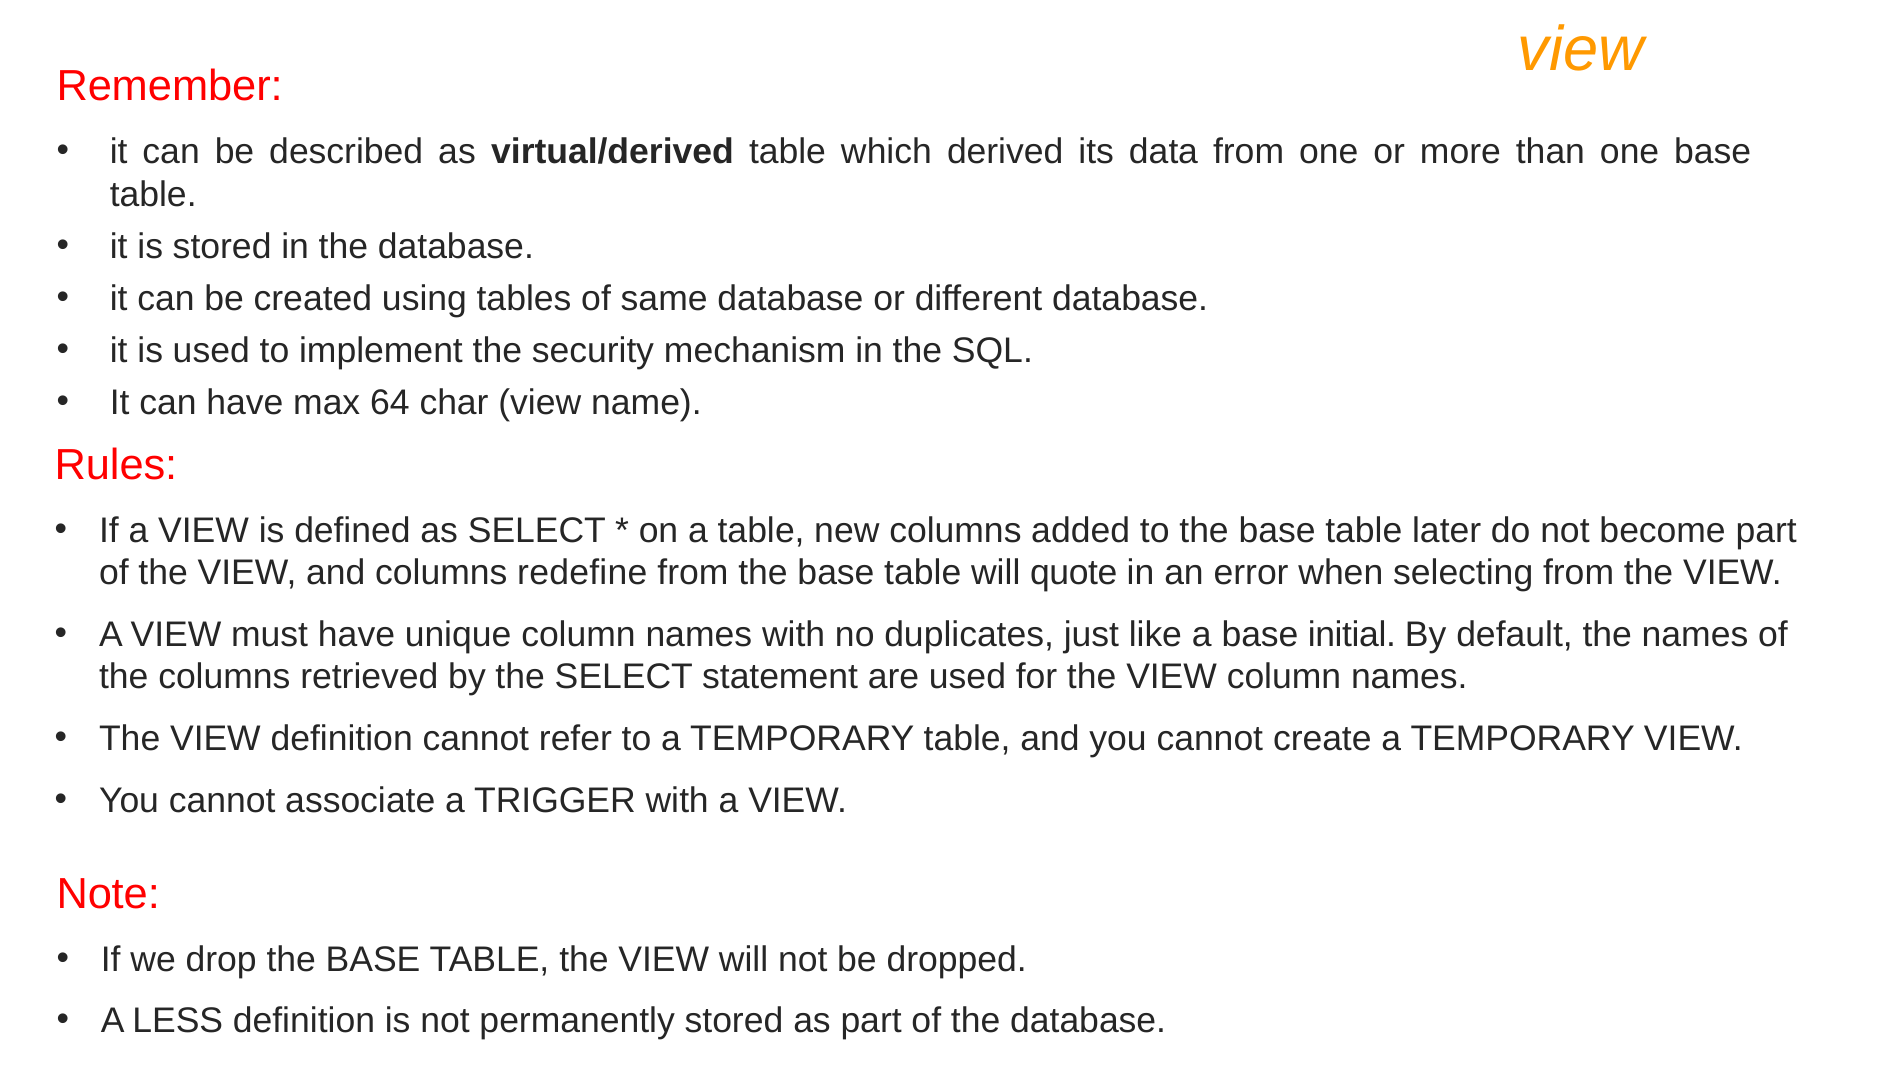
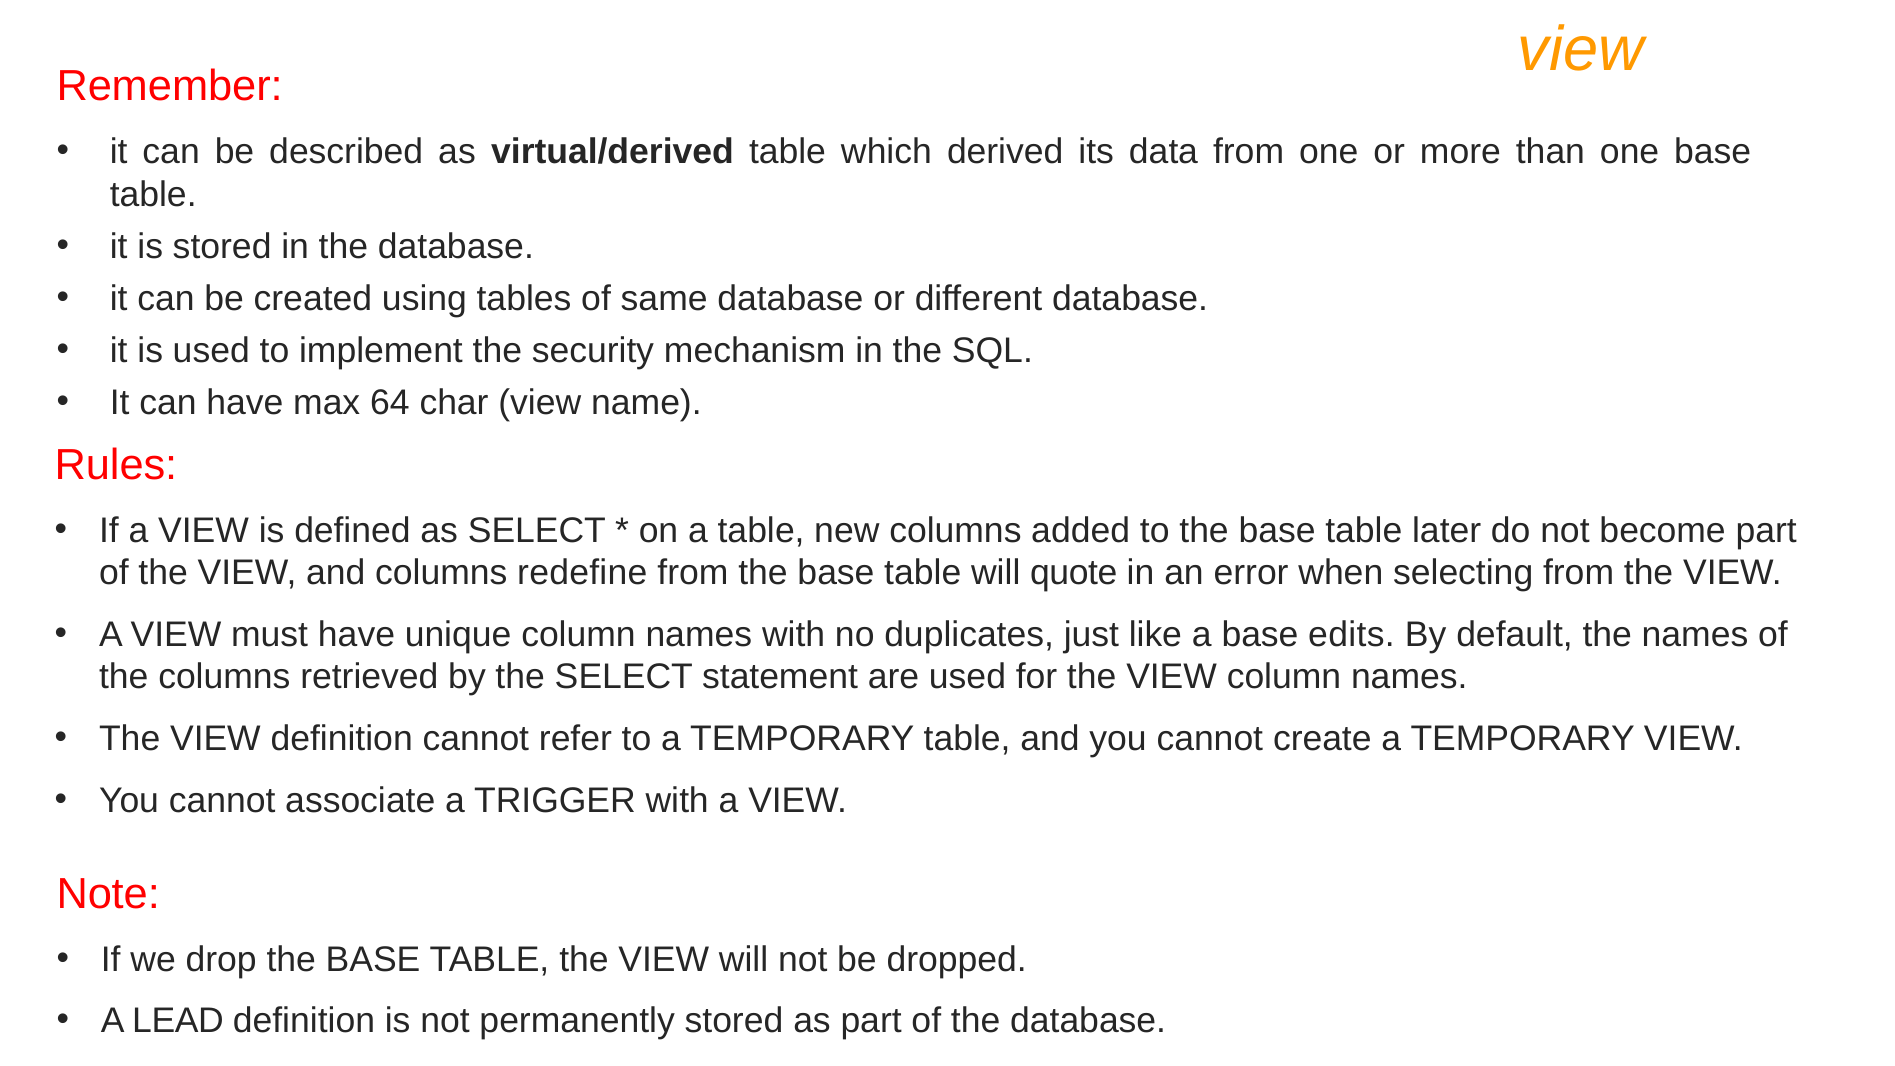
initial: initial -> edits
LESS: LESS -> LEAD
